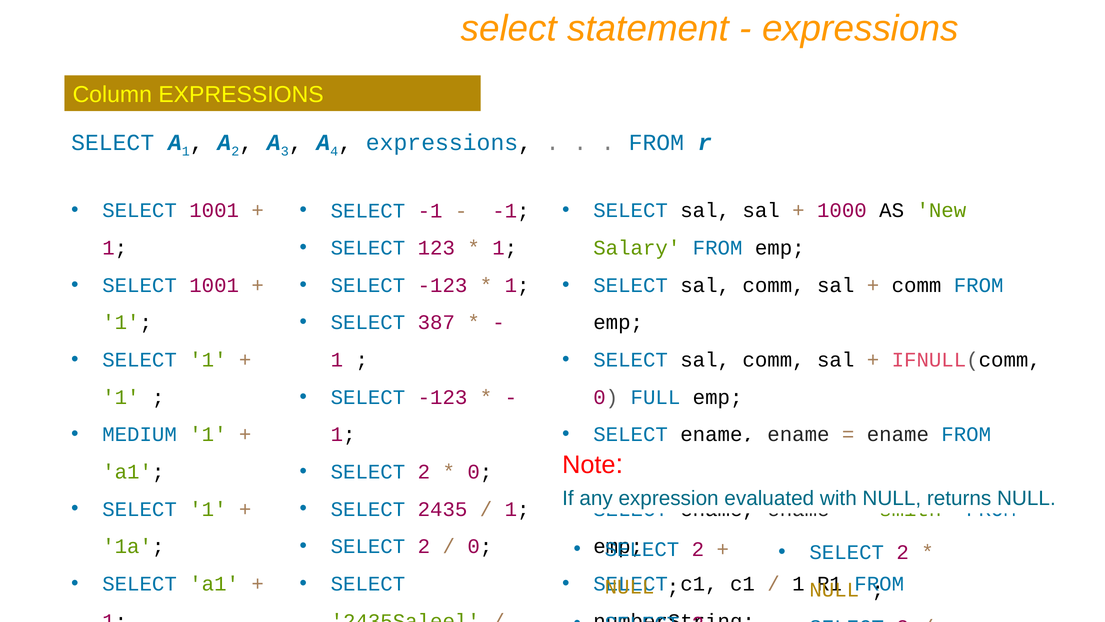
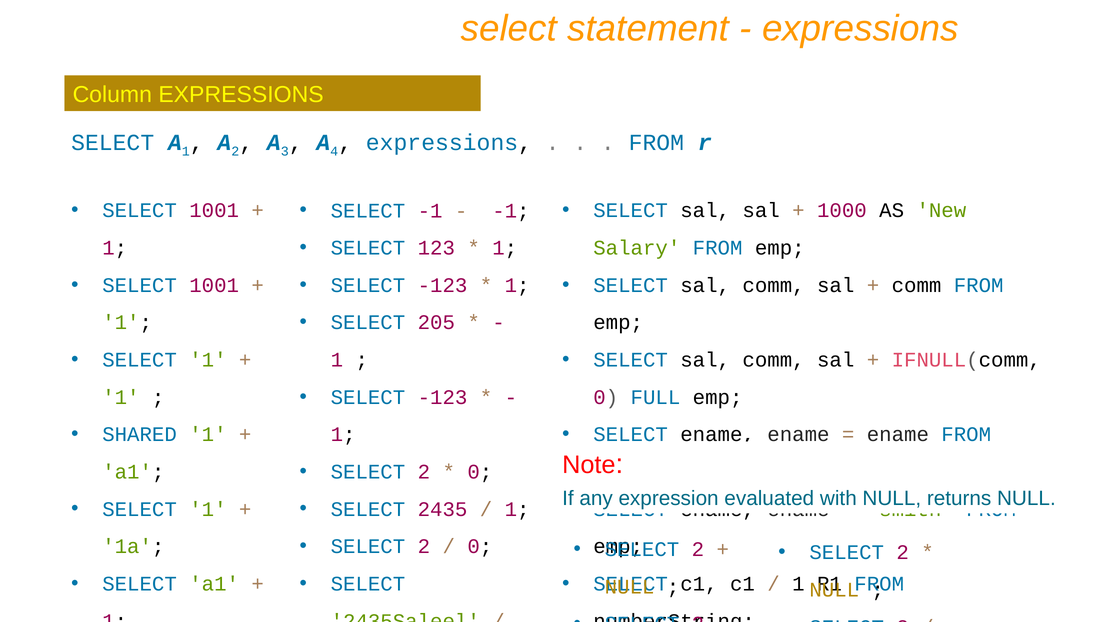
387: 387 -> 205
MEDIUM: MEDIUM -> SHARED
